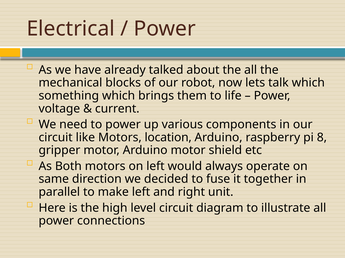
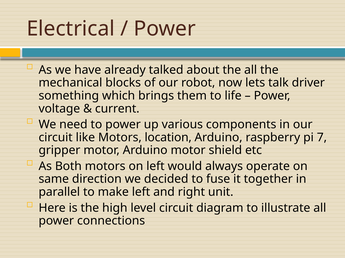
talk which: which -> driver
8: 8 -> 7
